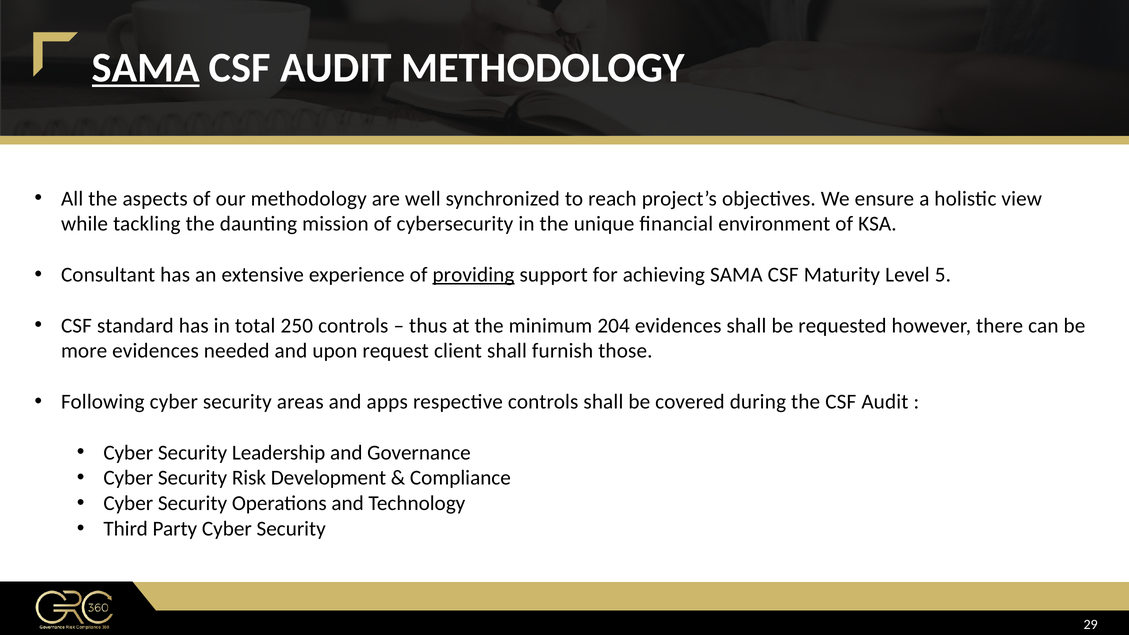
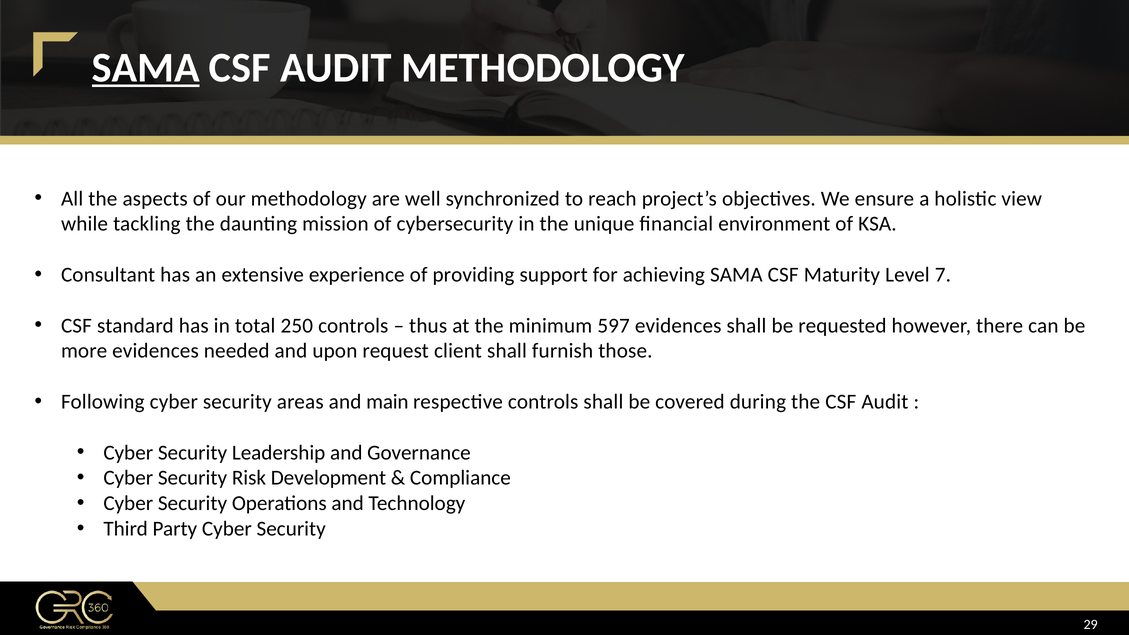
providing underline: present -> none
5: 5 -> 7
204: 204 -> 597
apps: apps -> main
